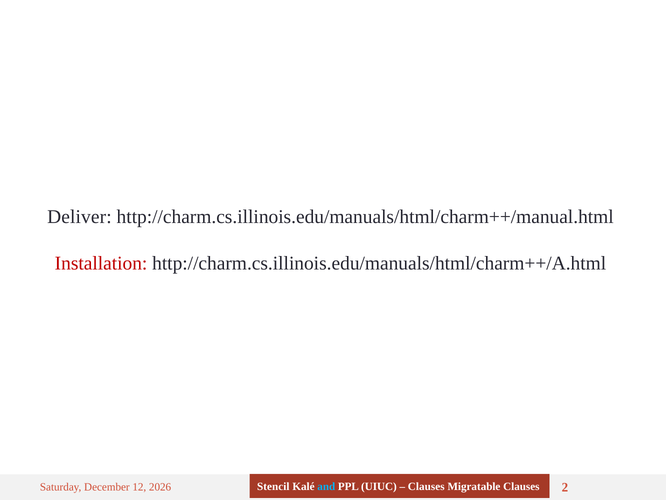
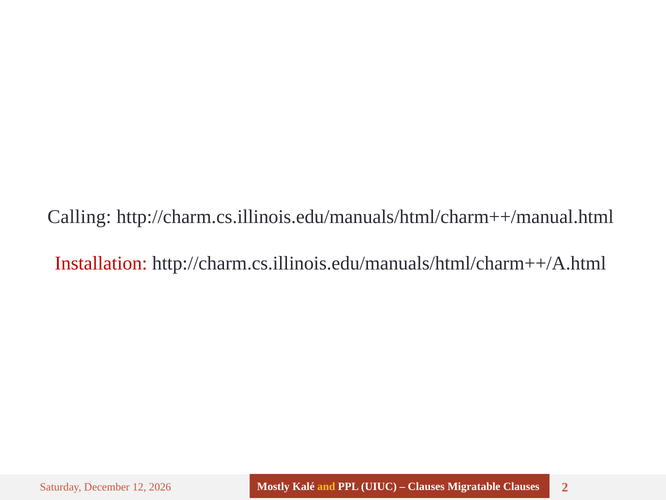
Deliver: Deliver -> Calling
Stencil: Stencil -> Mostly
and colour: light blue -> yellow
